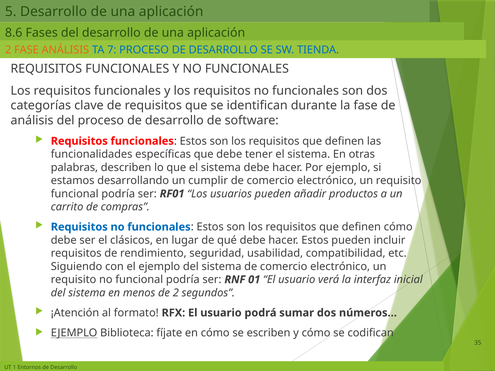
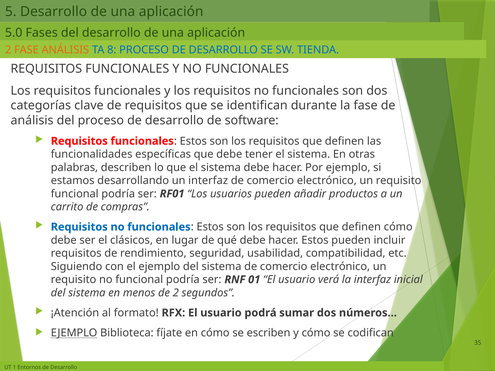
8.6: 8.6 -> 5.0
7: 7 -> 8
un cumplir: cumplir -> interfaz
